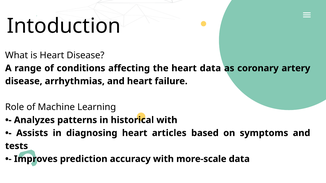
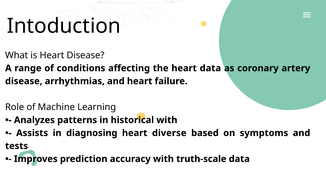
articles: articles -> diverse
more-scale: more-scale -> truth-scale
